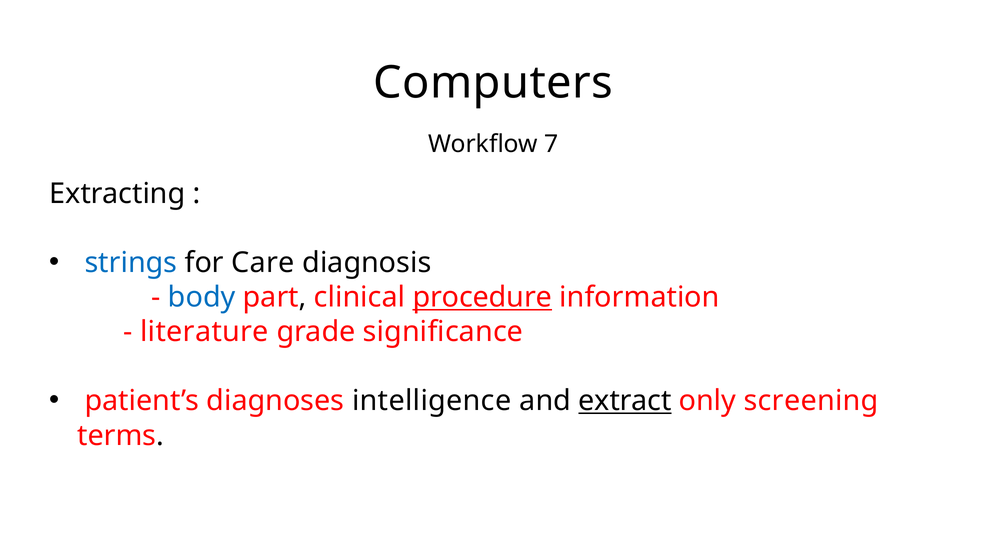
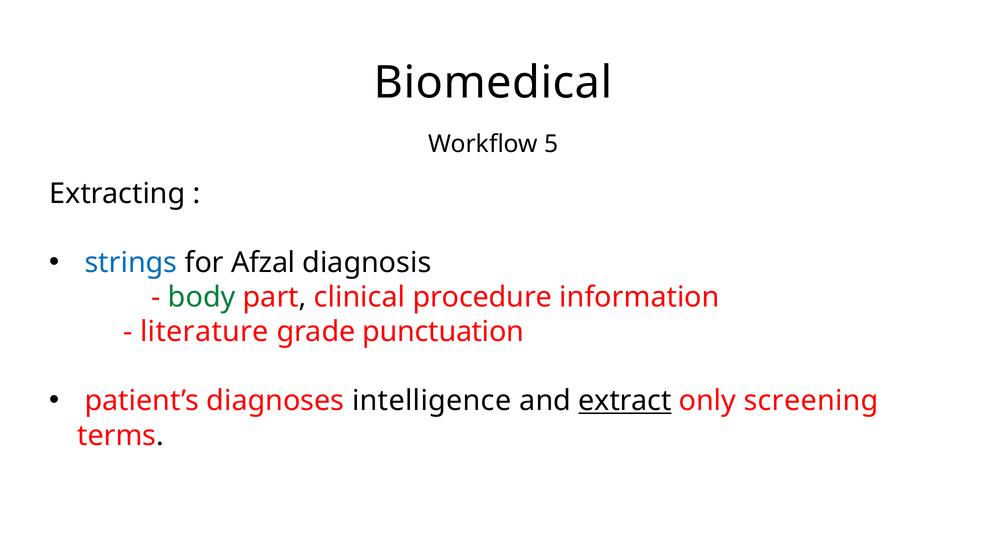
Computers: Computers -> Biomedical
7: 7 -> 5
Care: Care -> Afzal
body colour: blue -> green
procedure underline: present -> none
significance: significance -> punctuation
